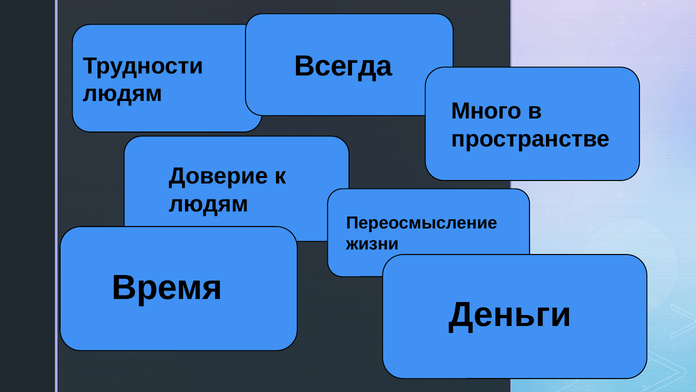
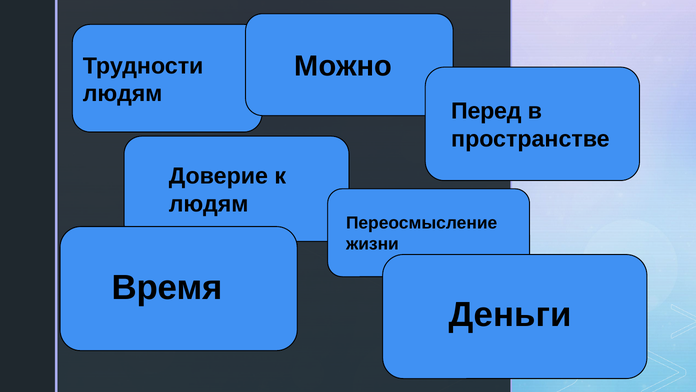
Всегда: Всегда -> Можно
Много: Много -> Перед
